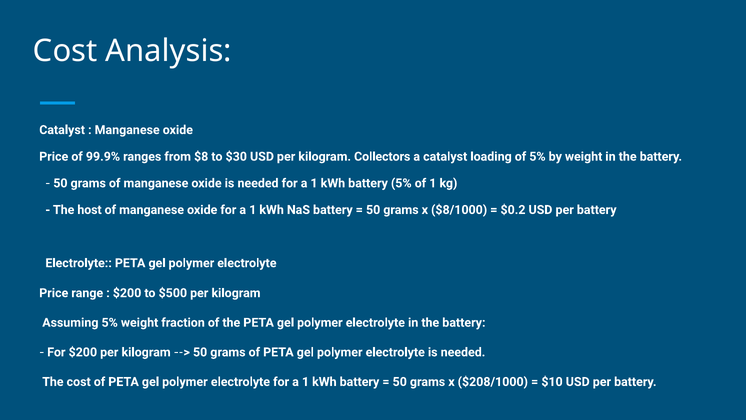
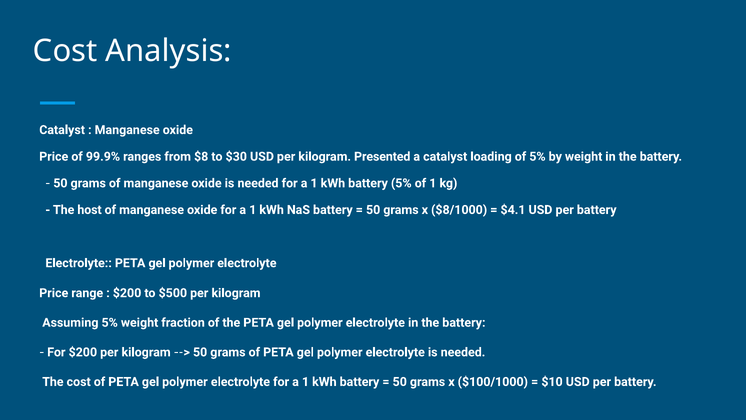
Collectors: Collectors -> Presented
$0.2: $0.2 -> $4.1
$208/1000: $208/1000 -> $100/1000
